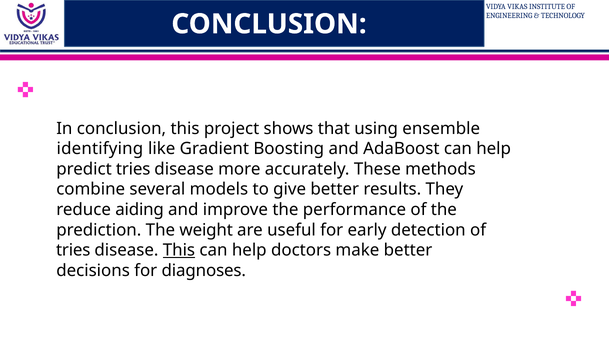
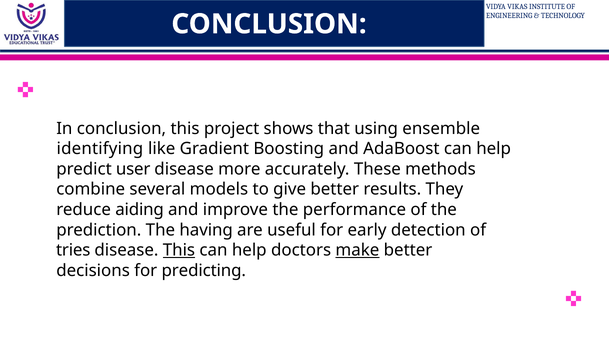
predict tries: tries -> user
weight: weight -> having
make underline: none -> present
diagnoses: diagnoses -> predicting
